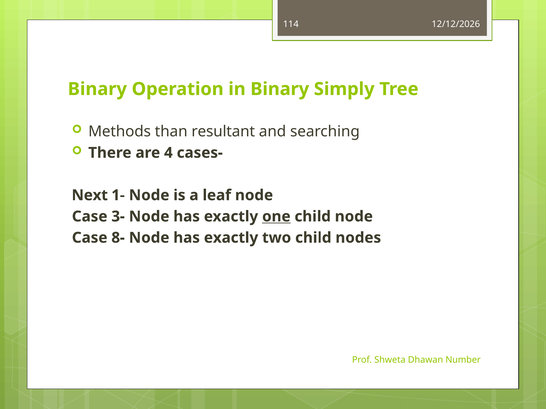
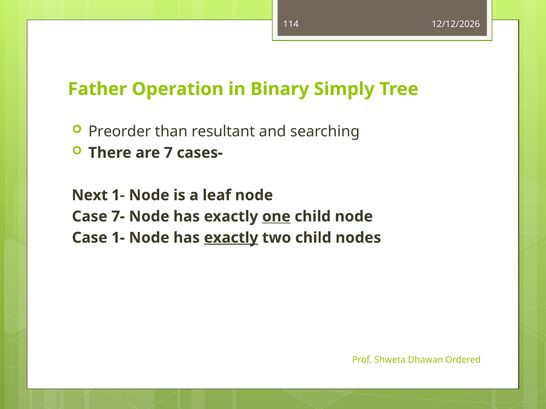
Binary at (97, 89): Binary -> Father
Methods: Methods -> Preorder
4: 4 -> 7
3-: 3- -> 7-
Case 8-: 8- -> 1-
exactly at (231, 238) underline: none -> present
Number: Number -> Ordered
